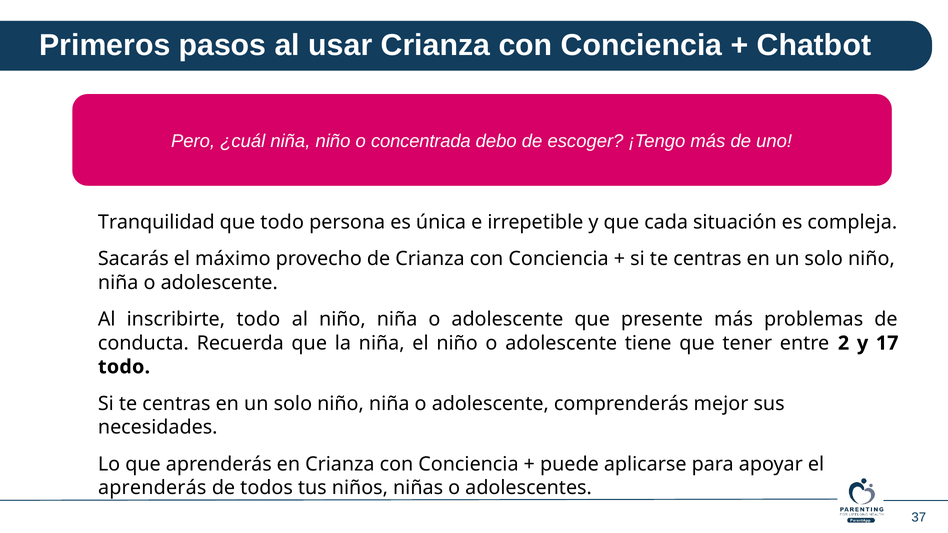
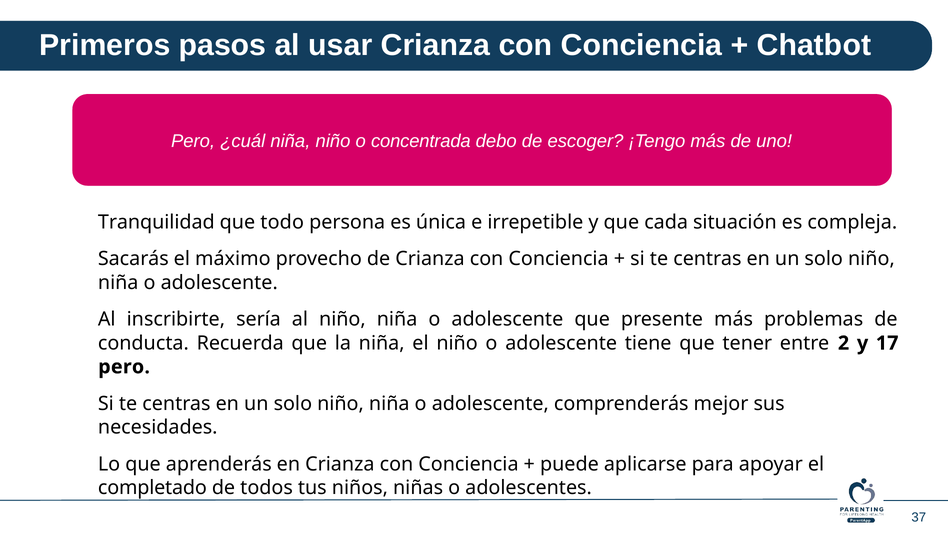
inscribirte todo: todo -> sería
todo at (124, 367): todo -> pero
aprenderás at (152, 488): aprenderás -> completado
